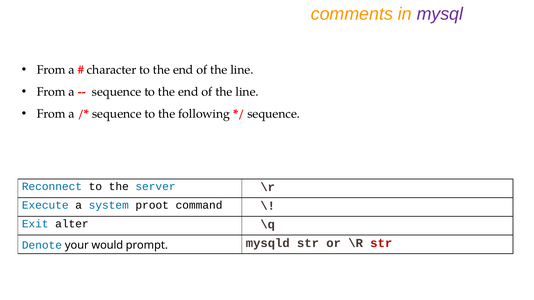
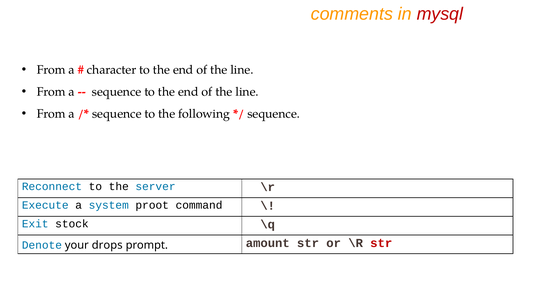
mysql colour: purple -> red
alter: alter -> stock
would: would -> drops
mysqld: mysqld -> amount
